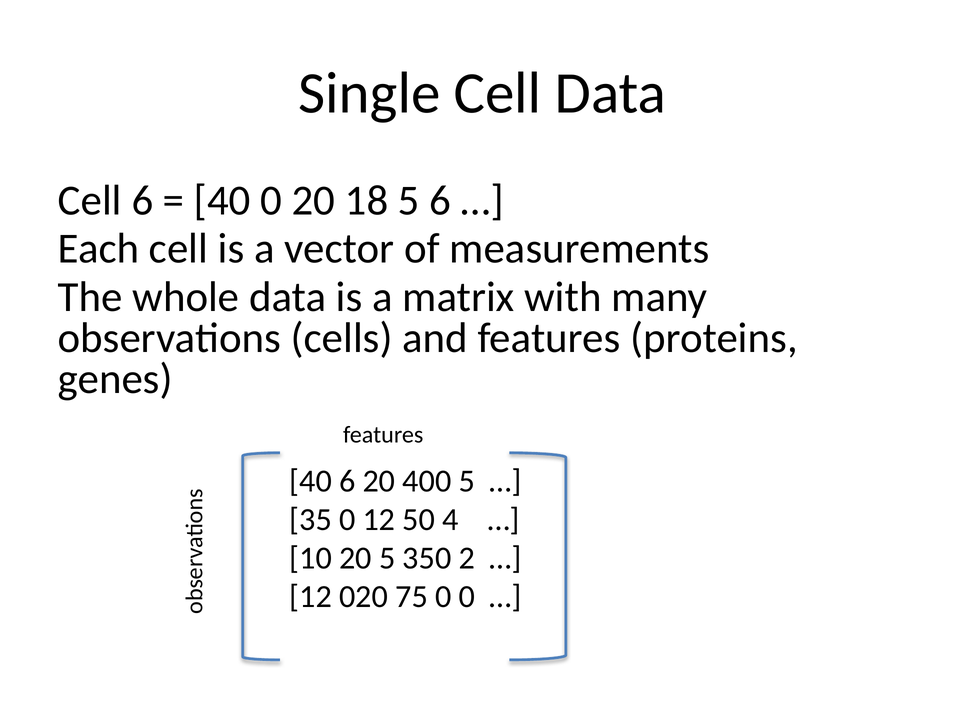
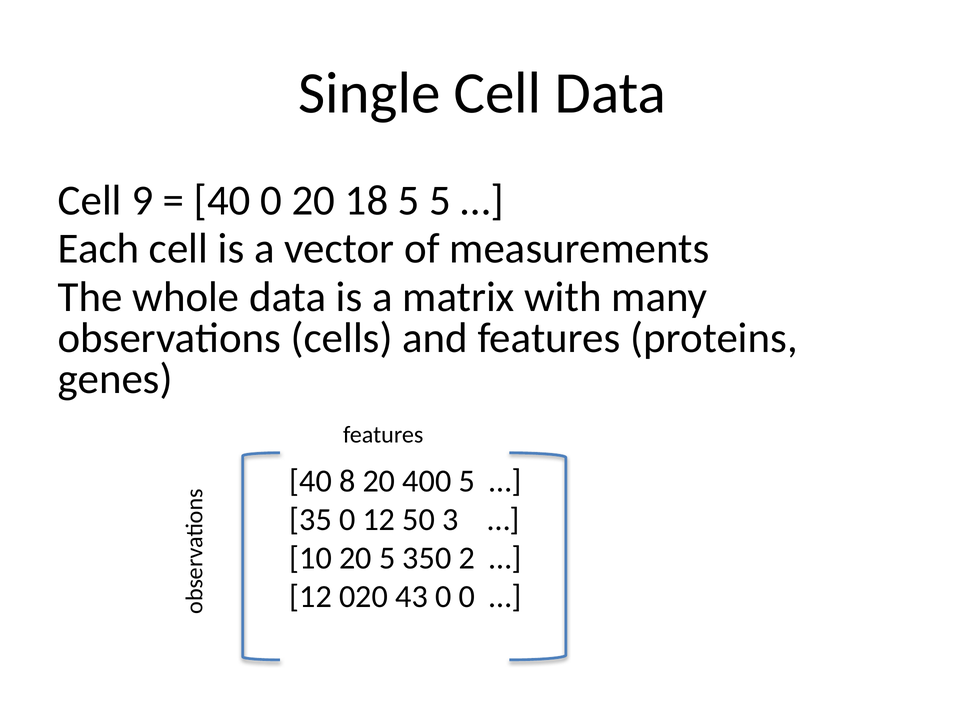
Cell 6: 6 -> 9
5 6: 6 -> 5
40 6: 6 -> 8
4: 4 -> 3
75: 75 -> 43
